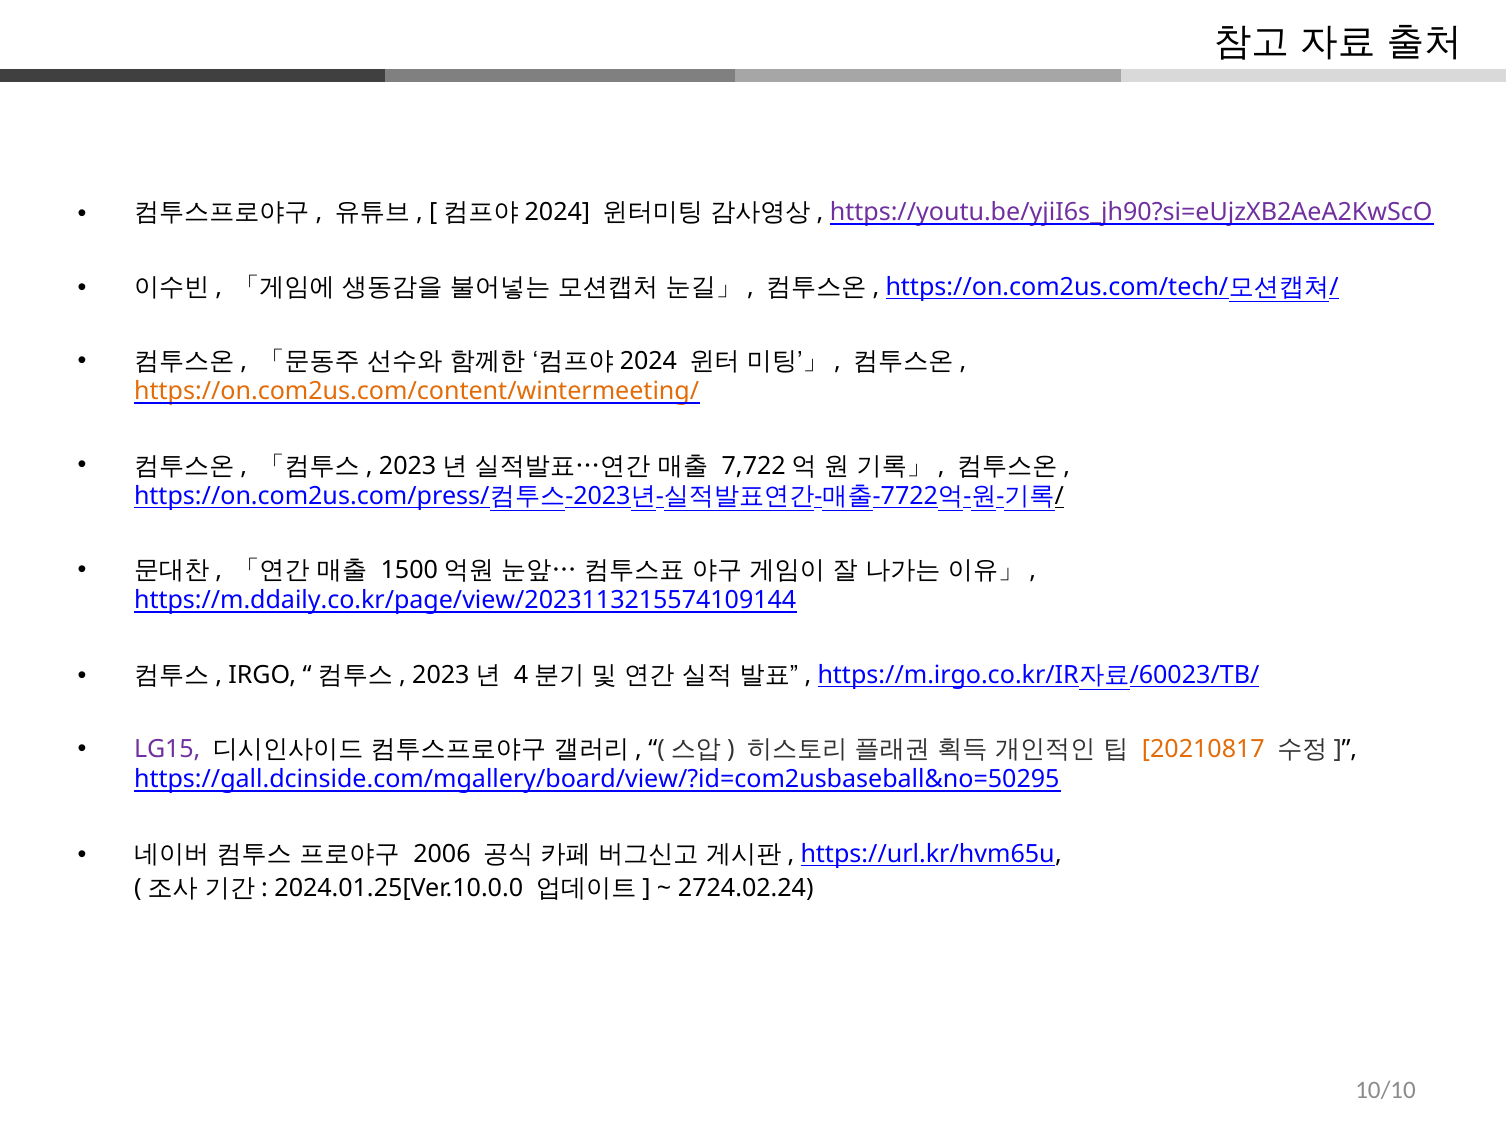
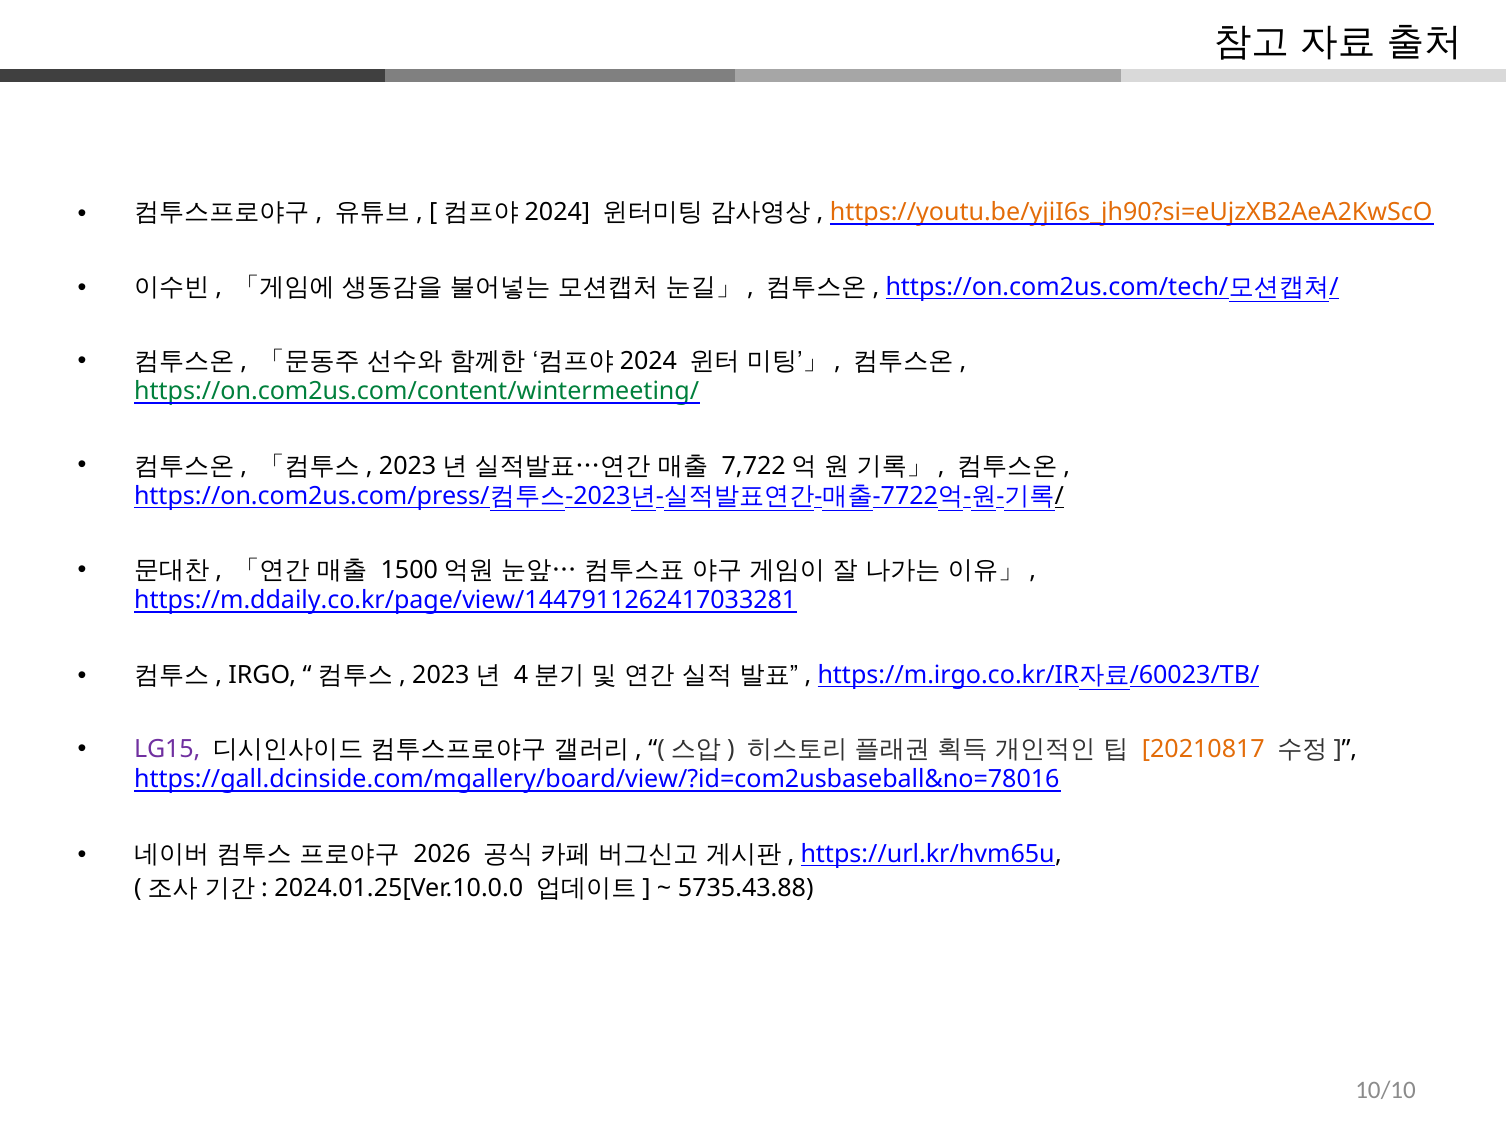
https://youtu.be/yjiI6s_jh90?si=eUjzXB2AeA2KwScO colour: purple -> orange
https://on.com2us.com/content/wintermeeting/ colour: orange -> green
https://m.ddaily.co.kr/page/view/2023113215574109144: https://m.ddaily.co.kr/page/view/2023113215574109144 -> https://m.ddaily.co.kr/page/view/1447911262417033281
https://gall.dcinside.com/mgallery/board/view/?id=com2usbaseball&no=50295: https://gall.dcinside.com/mgallery/board/view/?id=com2usbaseball&no=50295 -> https://gall.dcinside.com/mgallery/board/view/?id=com2usbaseball&no=78016
2006: 2006 -> 2026
2724.02.24: 2724.02.24 -> 5735.43.88
